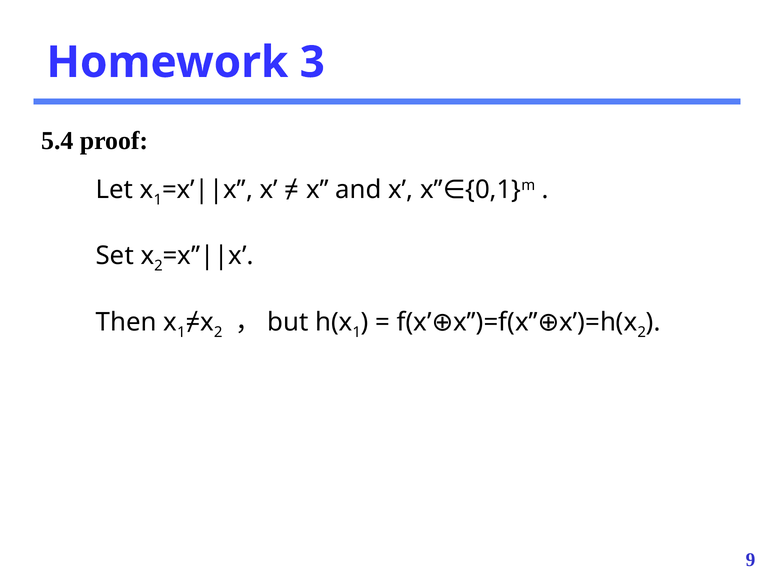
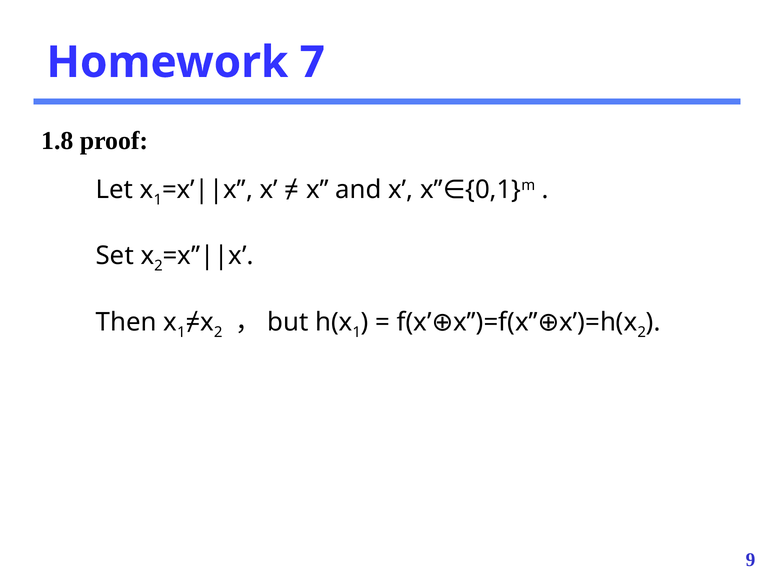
3: 3 -> 7
5.4: 5.4 -> 1.8
